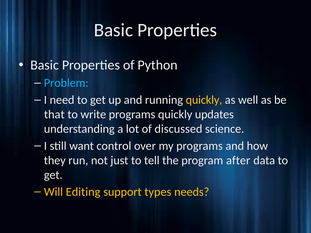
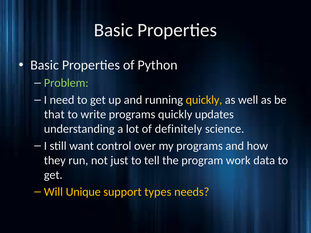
Problem colour: light blue -> light green
discussed: discussed -> definitely
after: after -> work
Editing: Editing -> Unique
